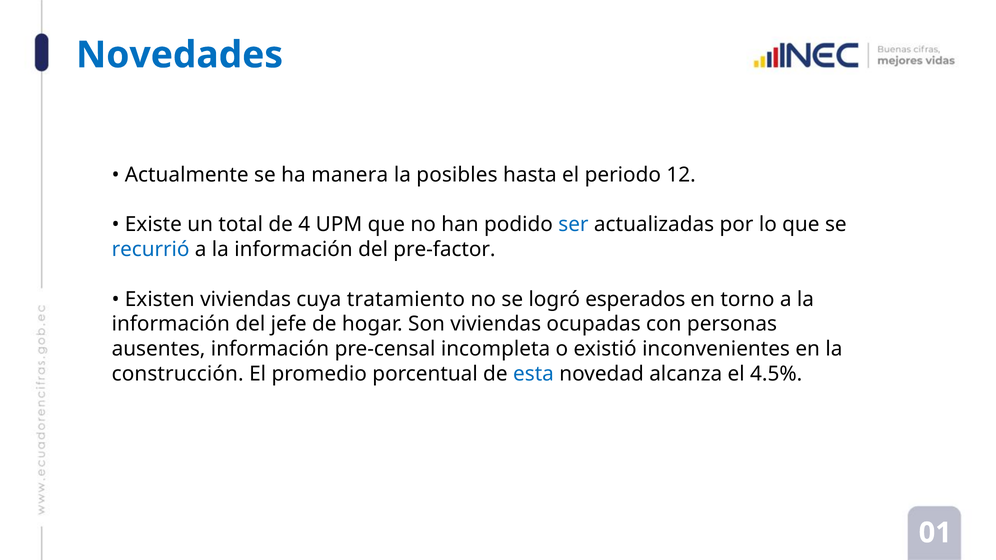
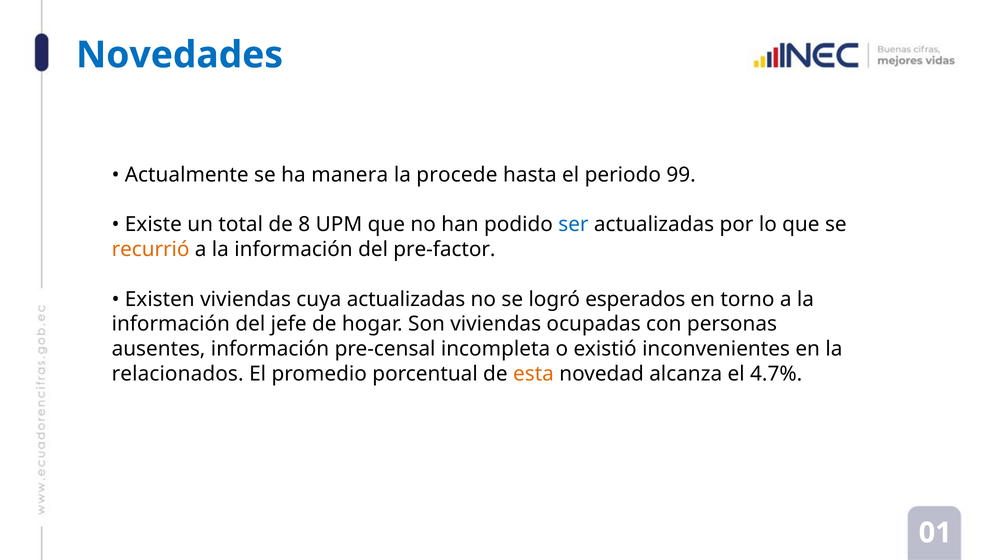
posibles: posibles -> procede
12: 12 -> 99
4: 4 -> 8
recurrió colour: blue -> orange
cuya tratamiento: tratamiento -> actualizadas
construcción: construcción -> relacionados
esta colour: blue -> orange
4.5%: 4.5% -> 4.7%
